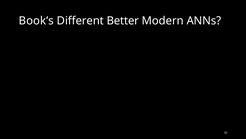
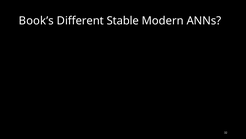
Better: Better -> Stable
